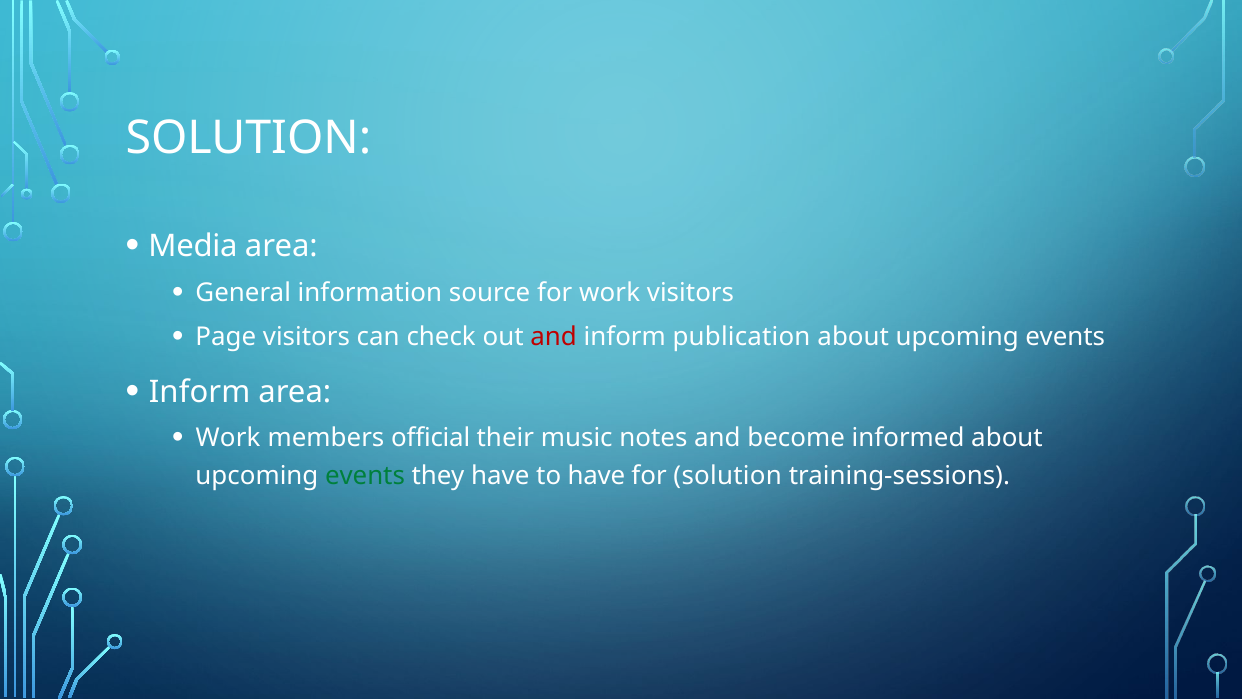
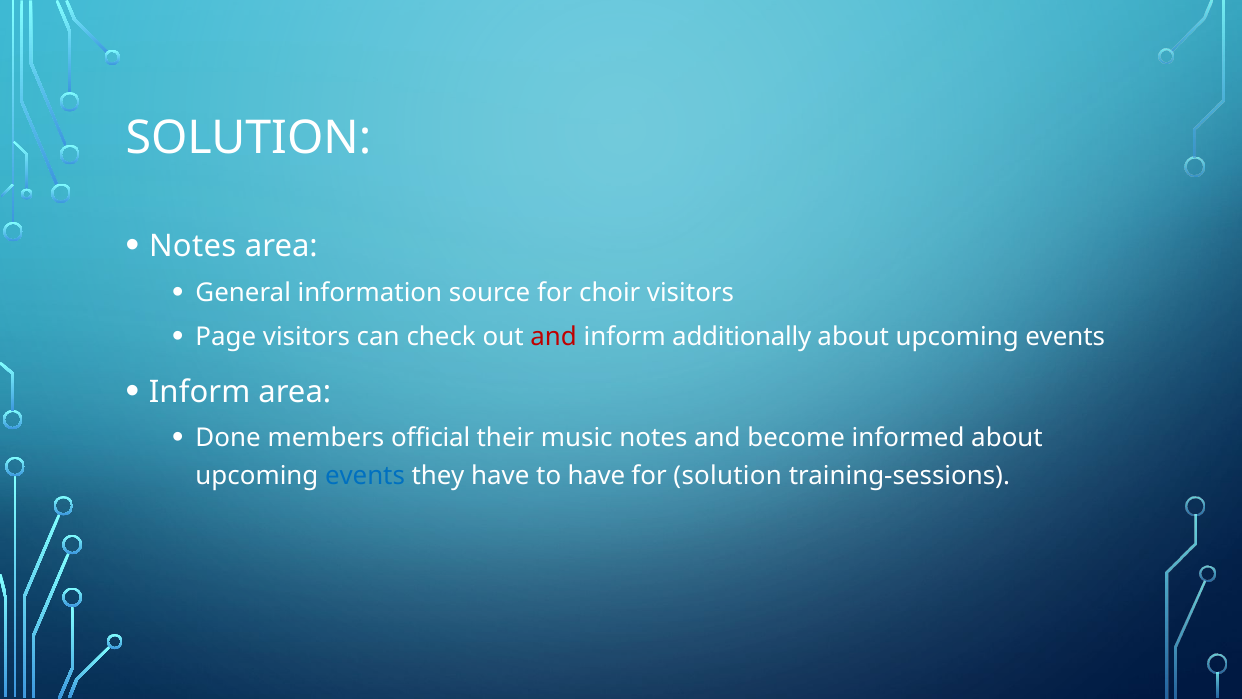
Media at (193, 247): Media -> Notes
for work: work -> choir
publication: publication -> additionally
Work at (228, 438): Work -> Done
events at (365, 475) colour: green -> blue
